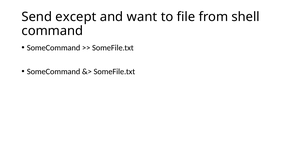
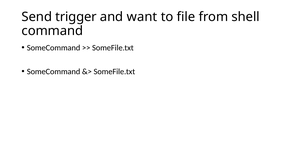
except: except -> trigger
